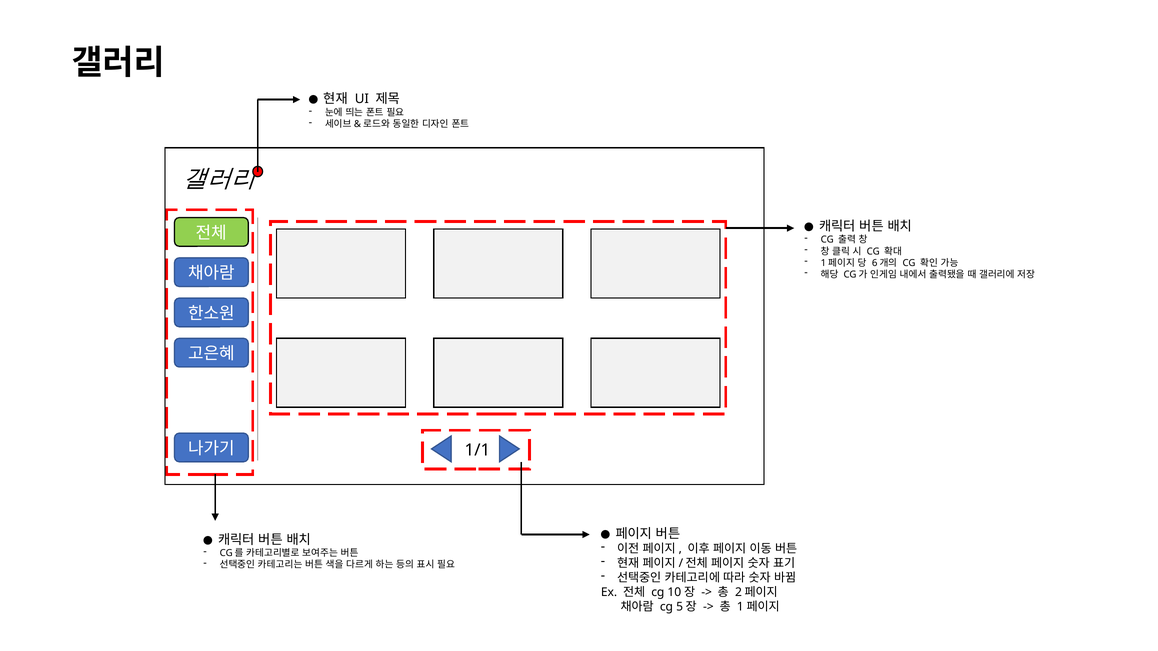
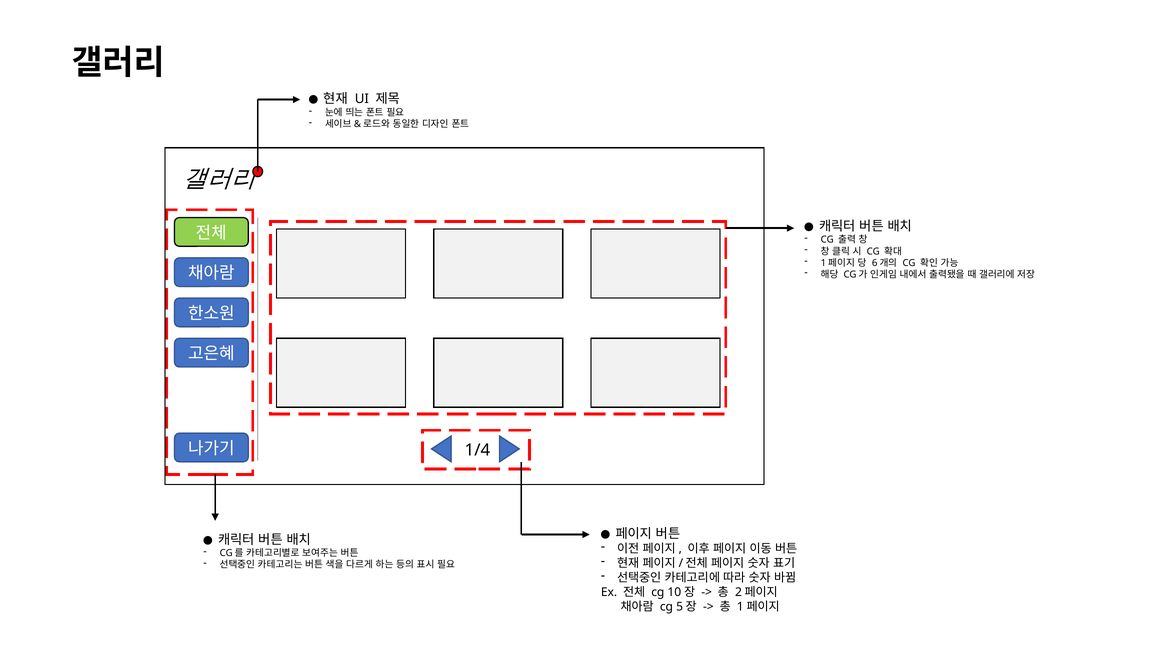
1/1: 1/1 -> 1/4
